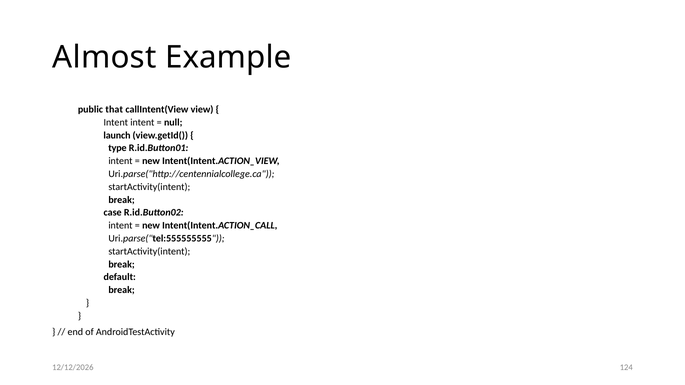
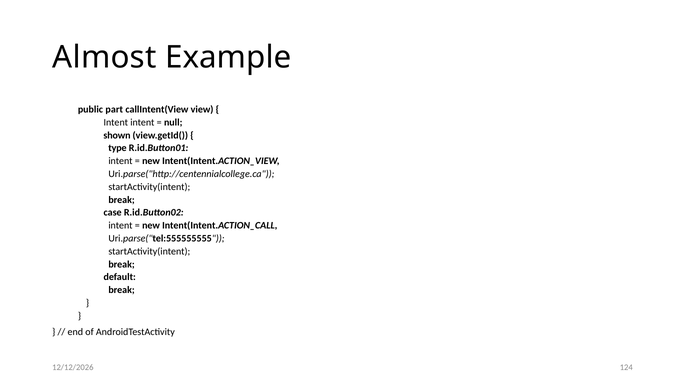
that: that -> part
launch: launch -> shown
